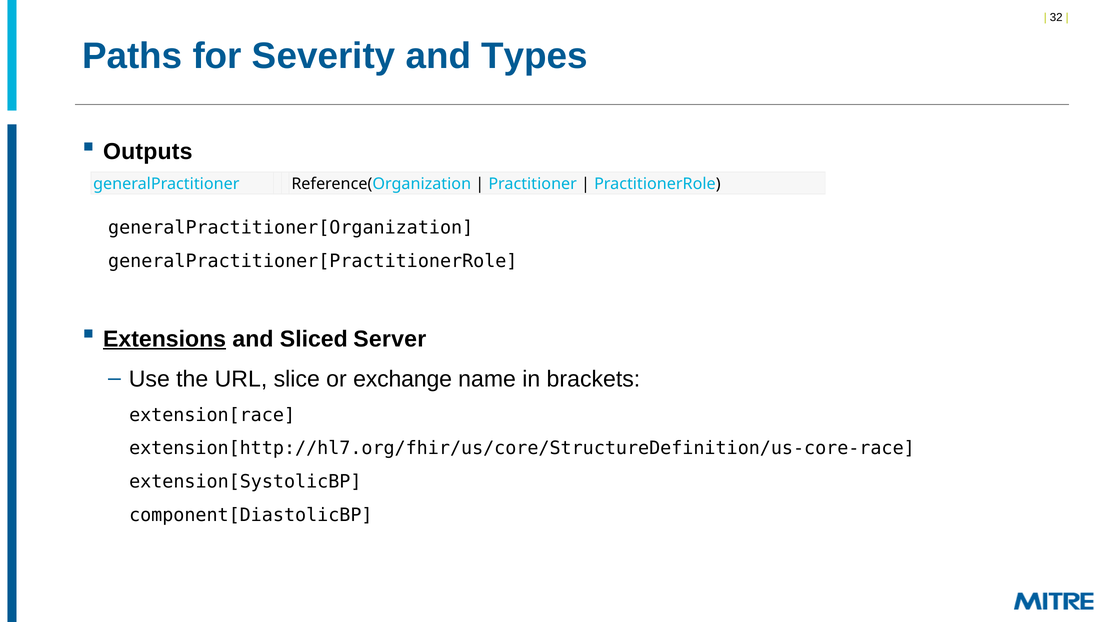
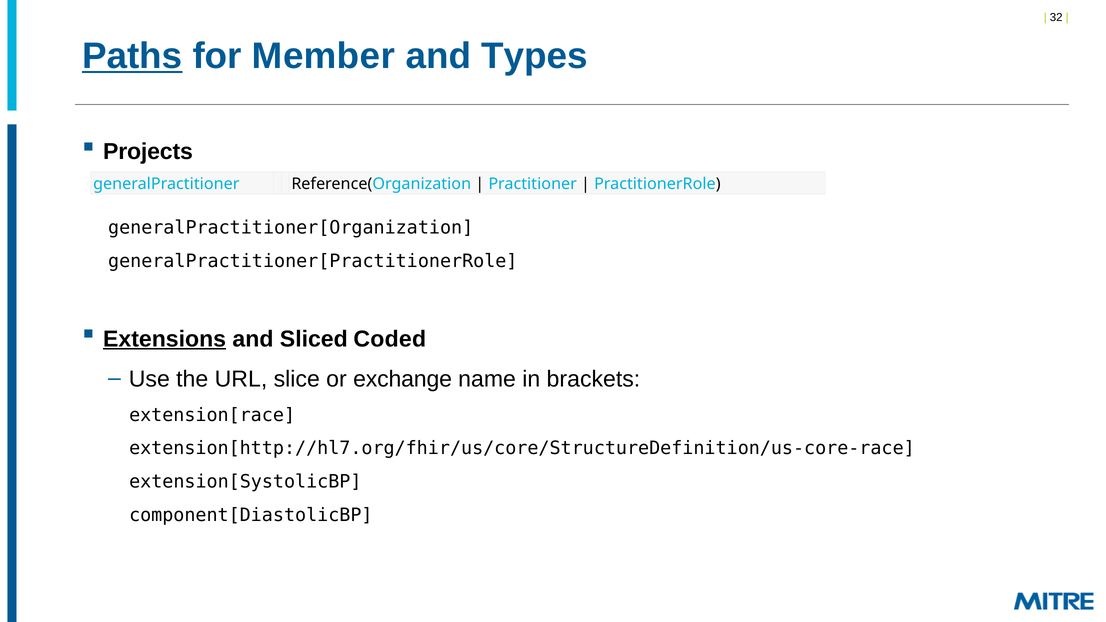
Paths underline: none -> present
Severity: Severity -> Member
Outputs: Outputs -> Projects
Server: Server -> Coded
